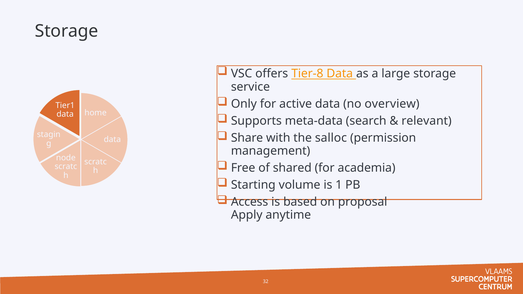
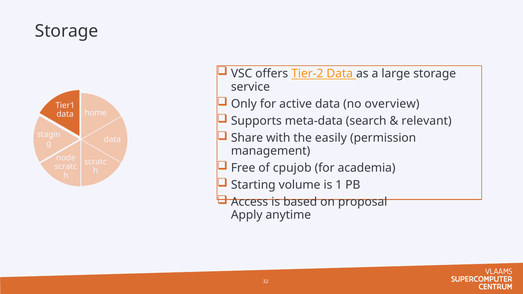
Tier-8: Tier-8 -> Tier-2
salloc: salloc -> easily
shared: shared -> cpujob
